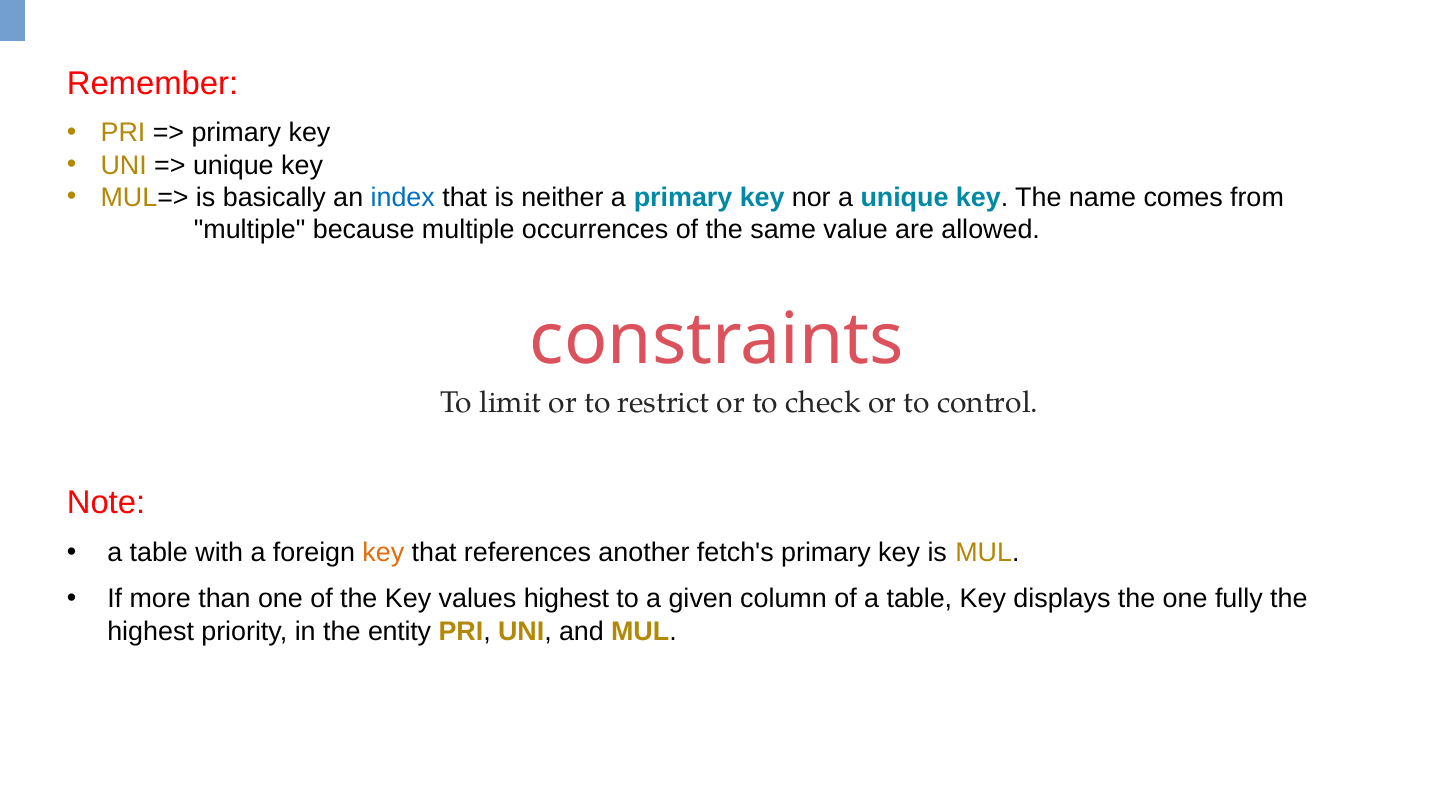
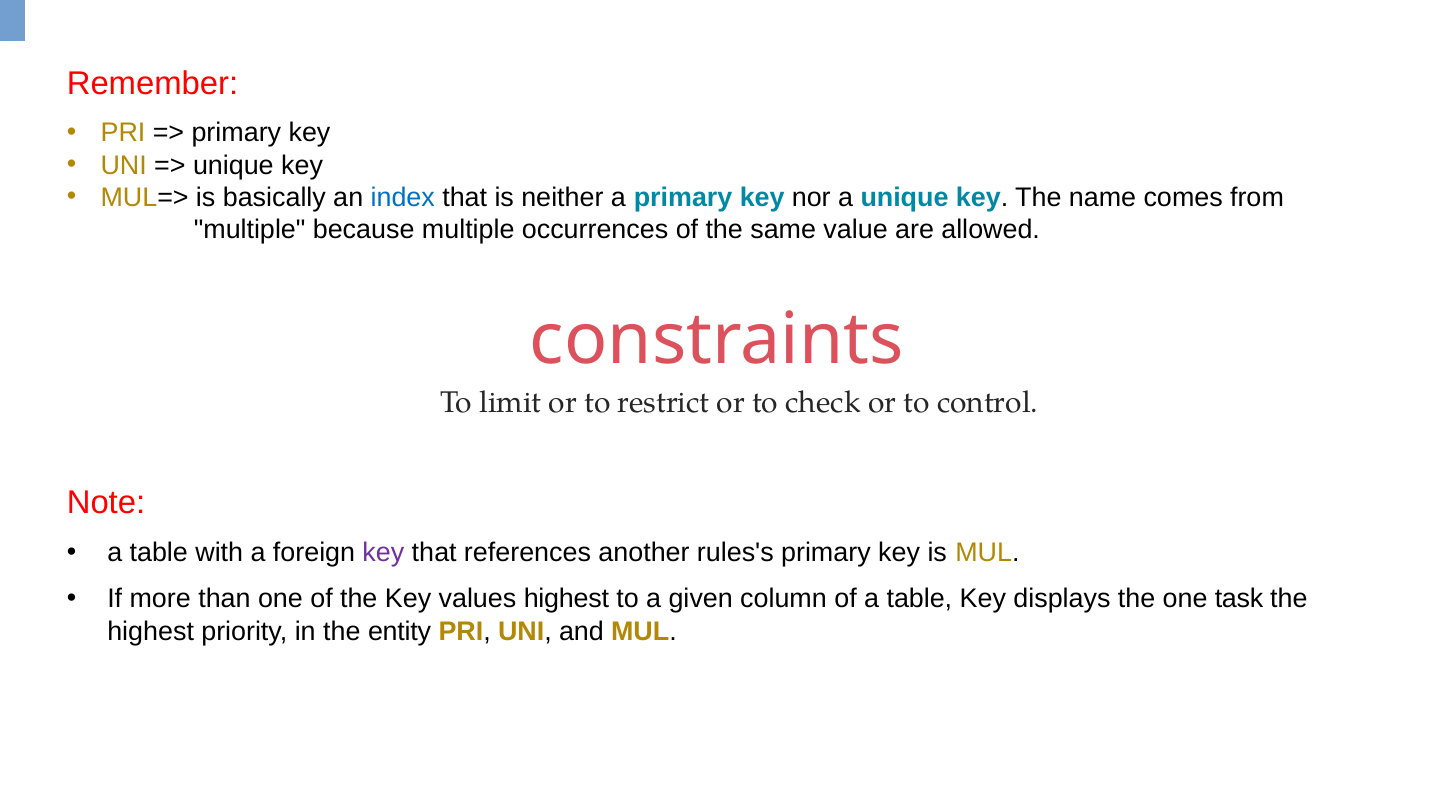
key at (383, 553) colour: orange -> purple
fetch's: fetch's -> rules's
fully: fully -> task
